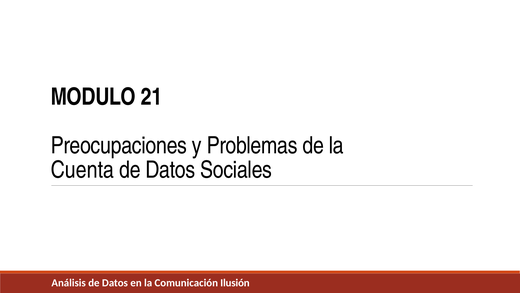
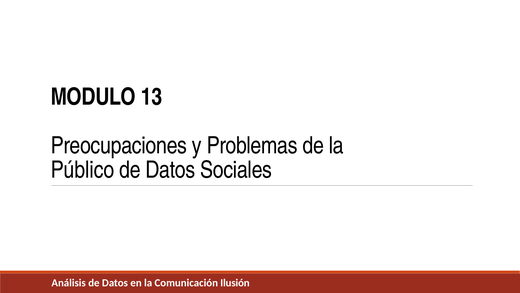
21: 21 -> 13
Cuenta: Cuenta -> Público
